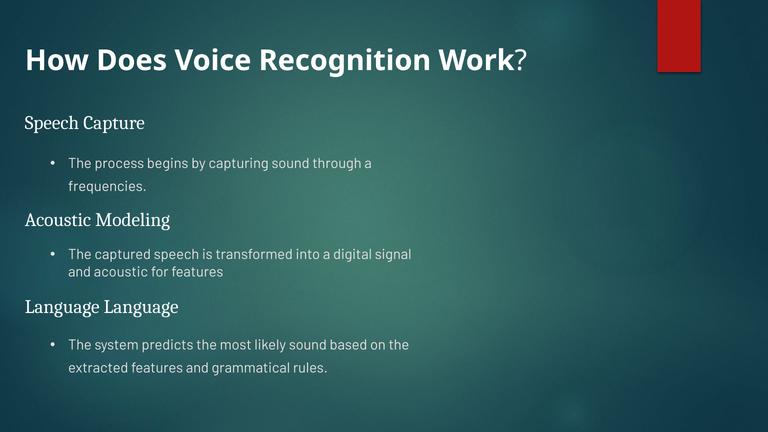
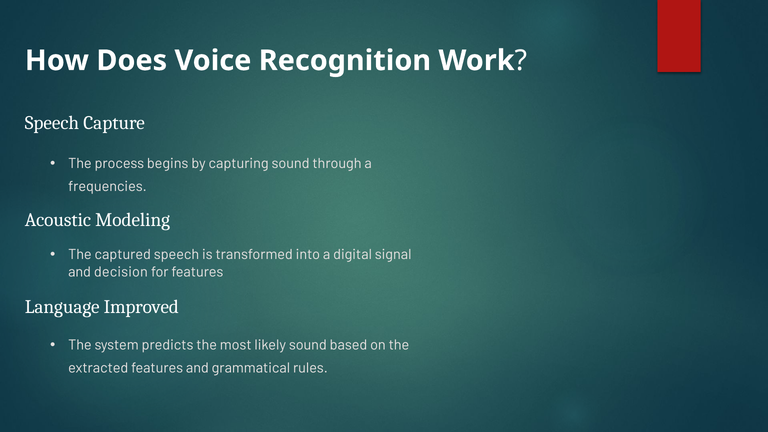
and acoustic: acoustic -> decision
Language Language: Language -> Improved
